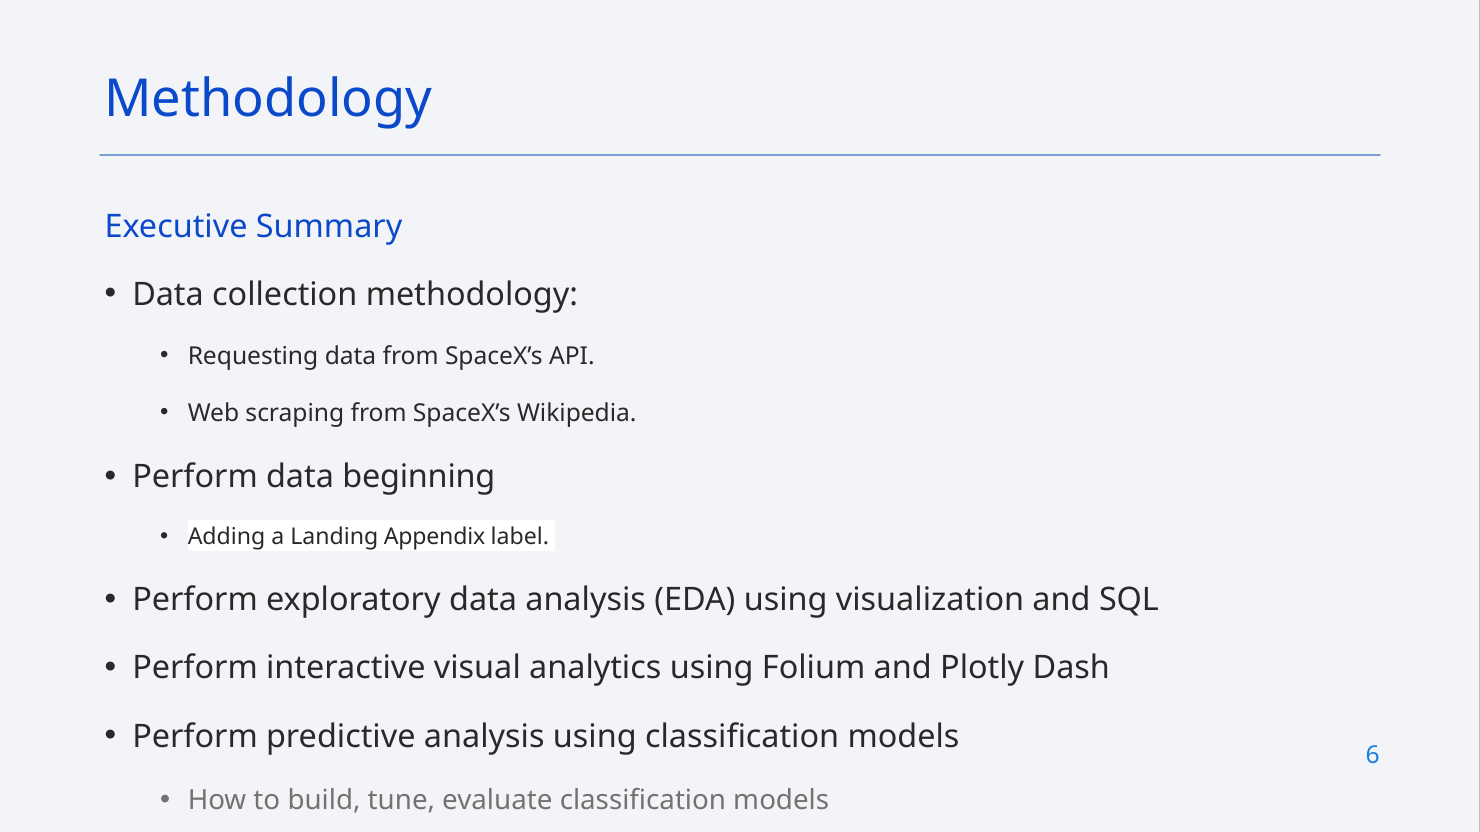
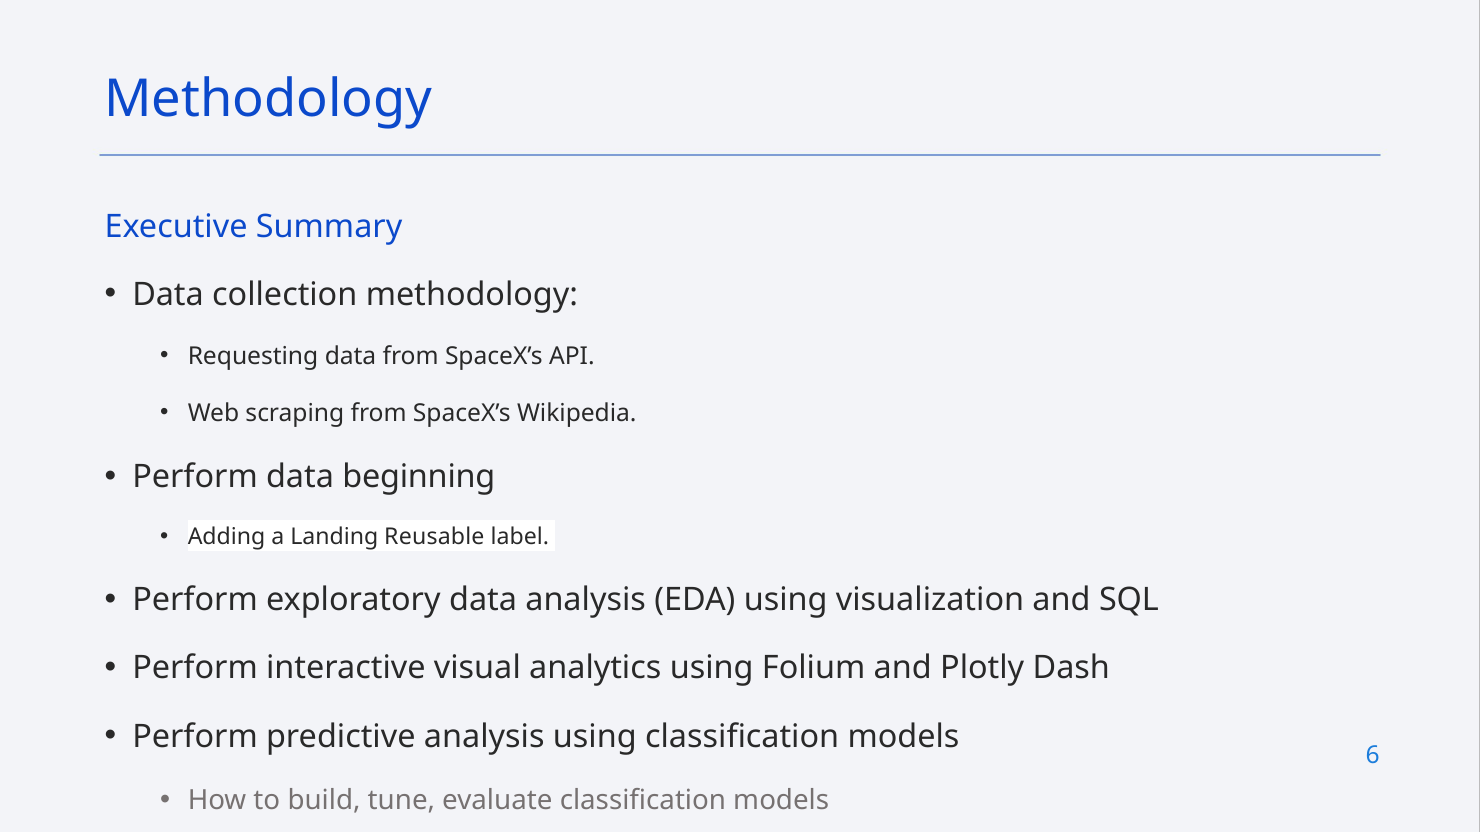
Appendix: Appendix -> Reusable
